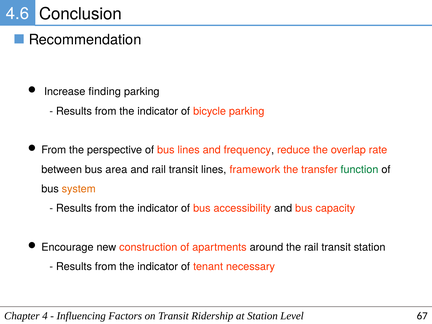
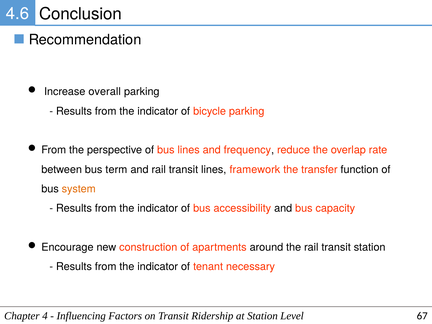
finding: finding -> overall
area: area -> term
function colour: green -> black
